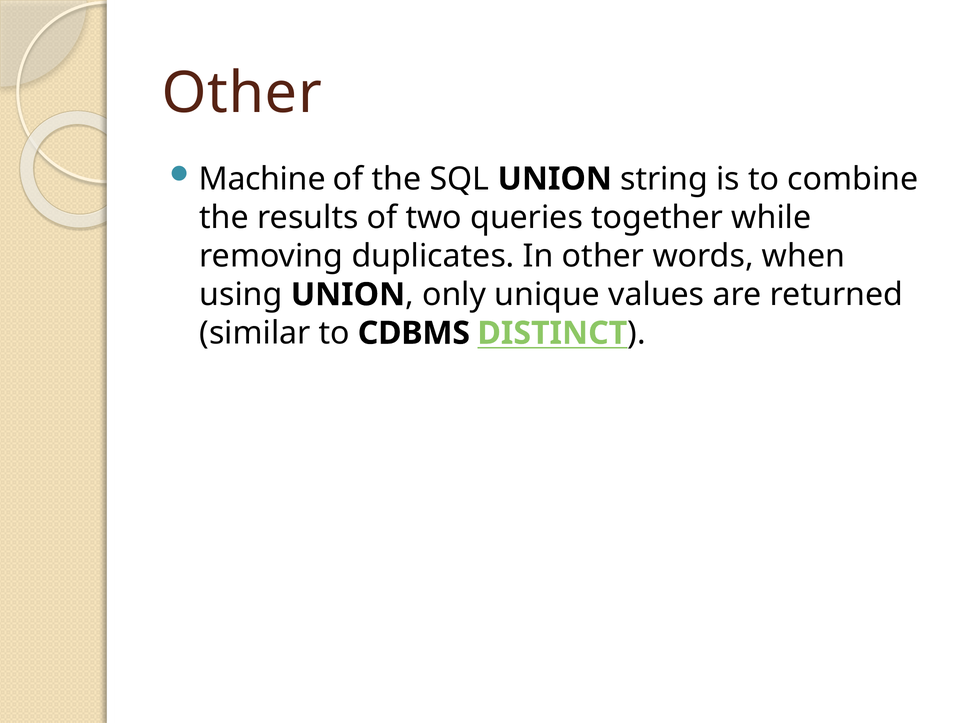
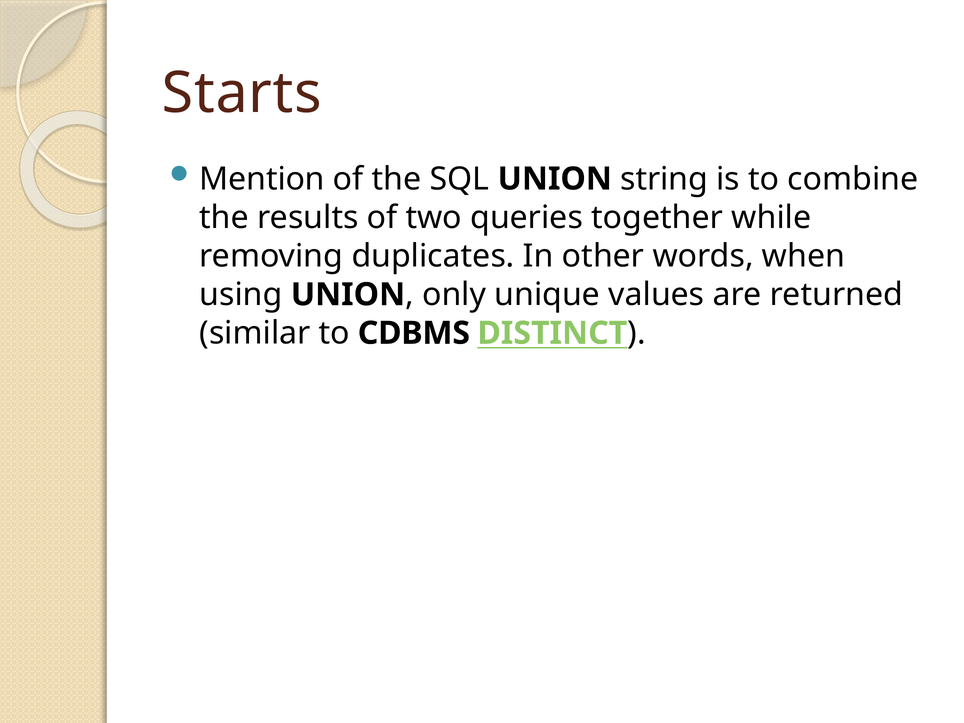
Other at (242, 93): Other -> Starts
Machine: Machine -> Mention
